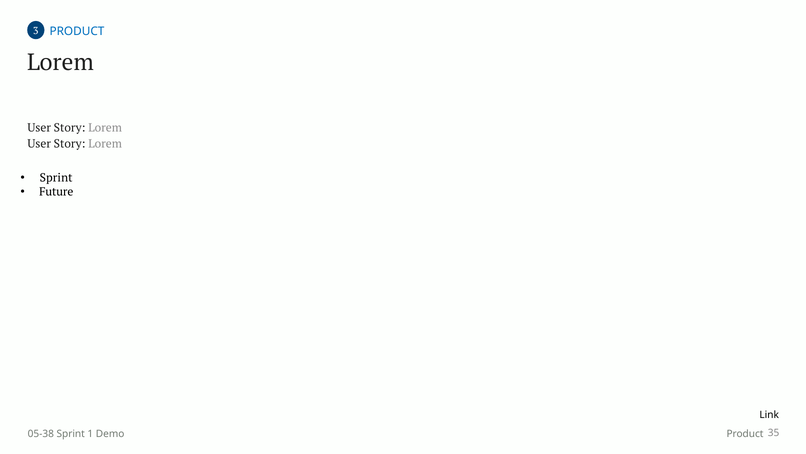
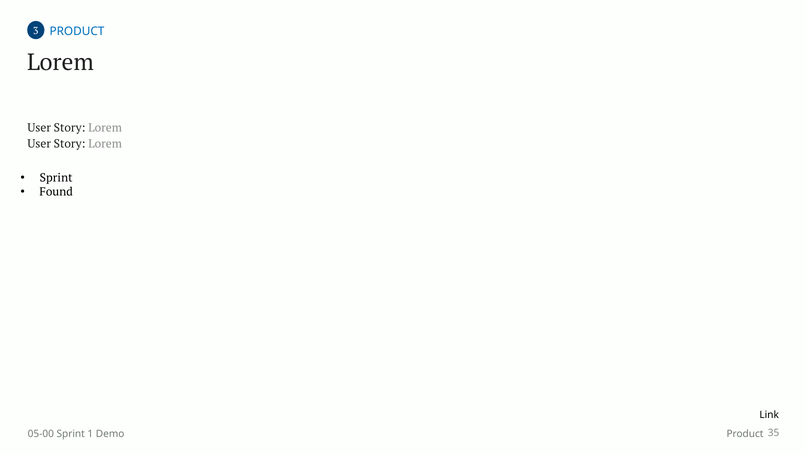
Future: Future -> Found
05-38: 05-38 -> 05-00
